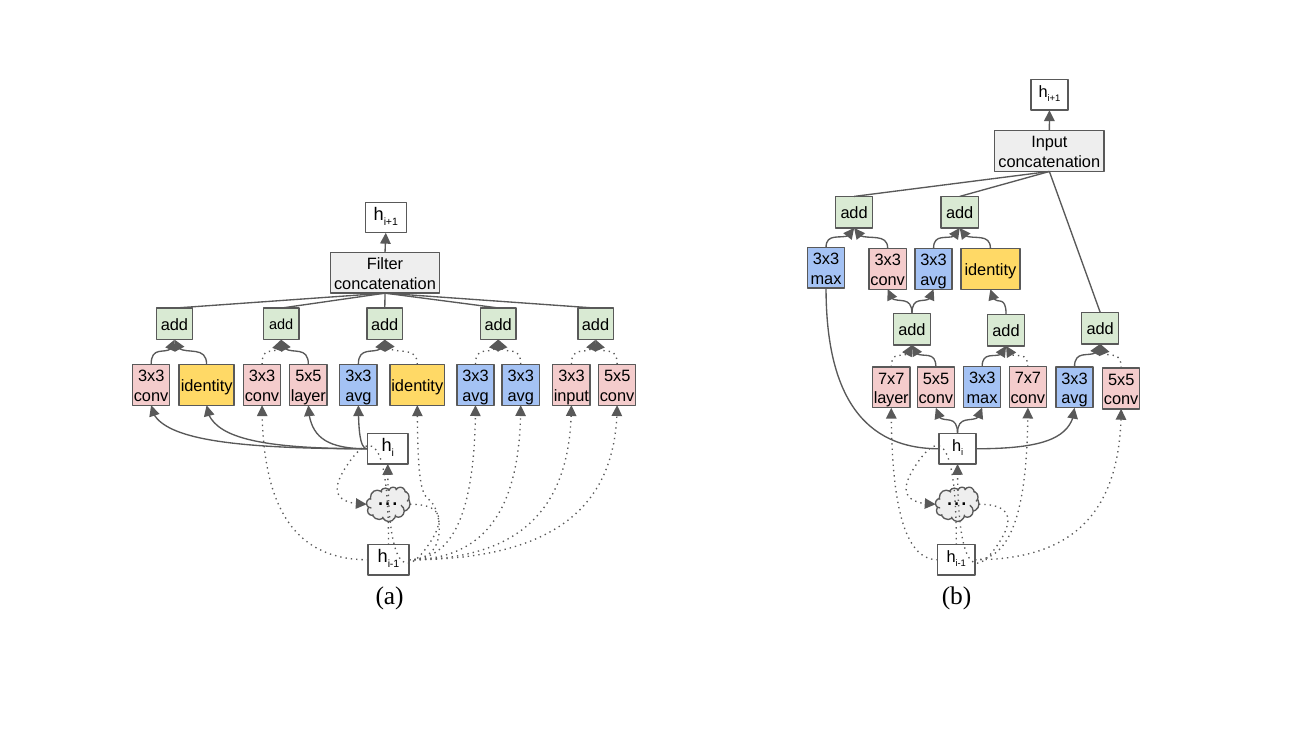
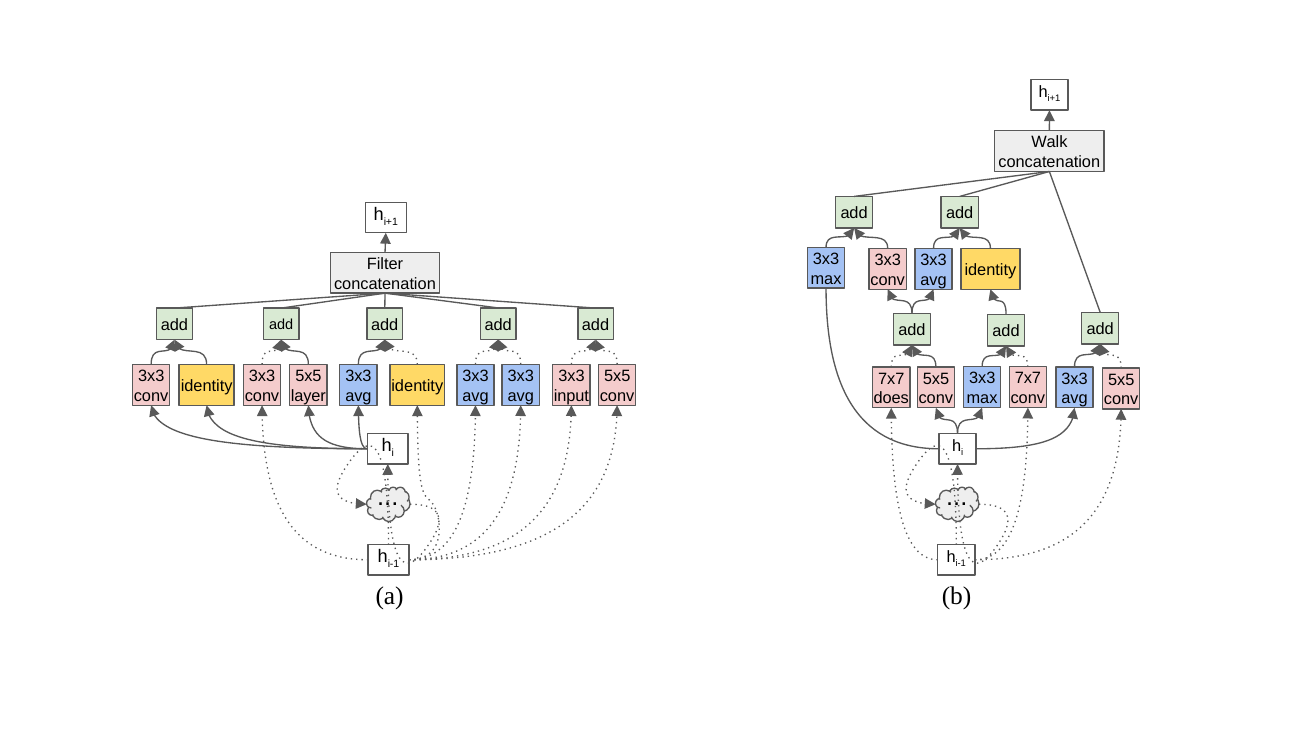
Input at (1049, 142): Input -> Walk
layer at (891, 398): layer -> does
